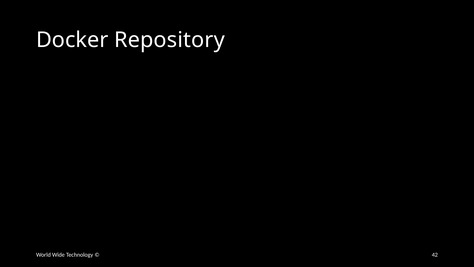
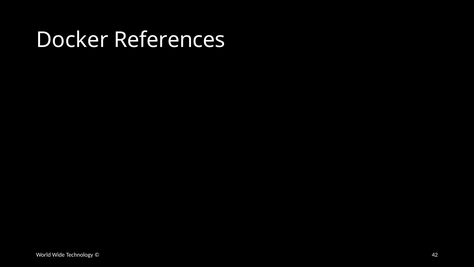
Repository: Repository -> References
